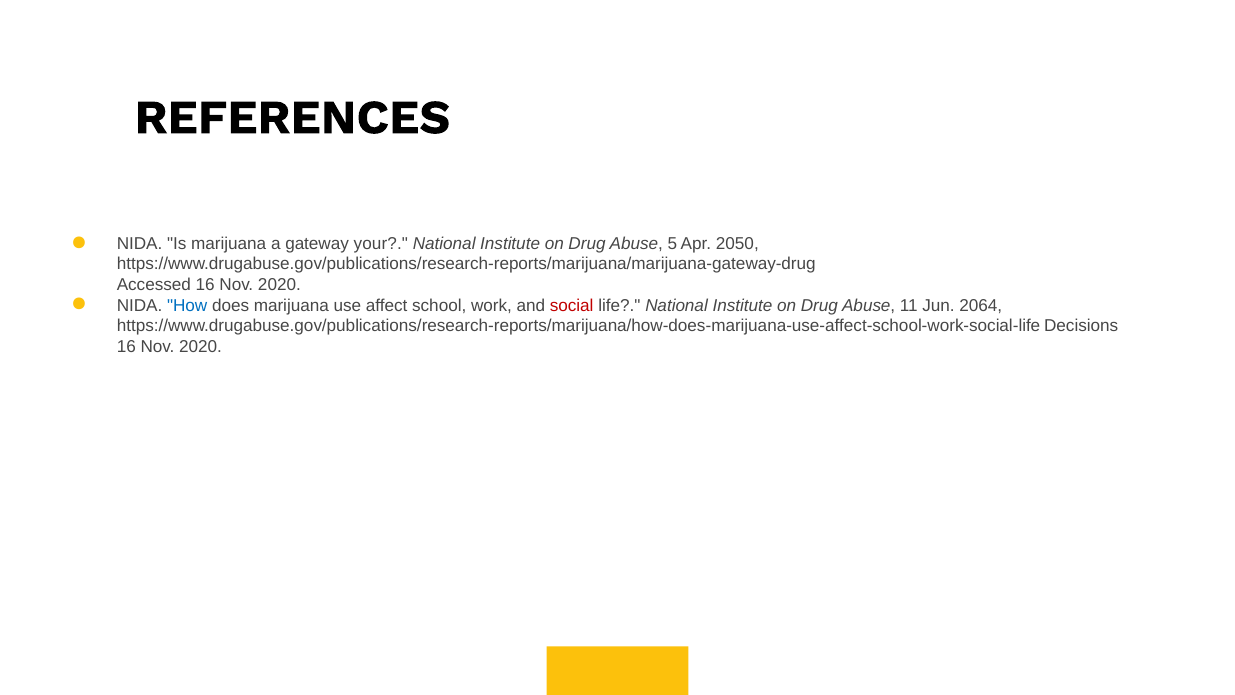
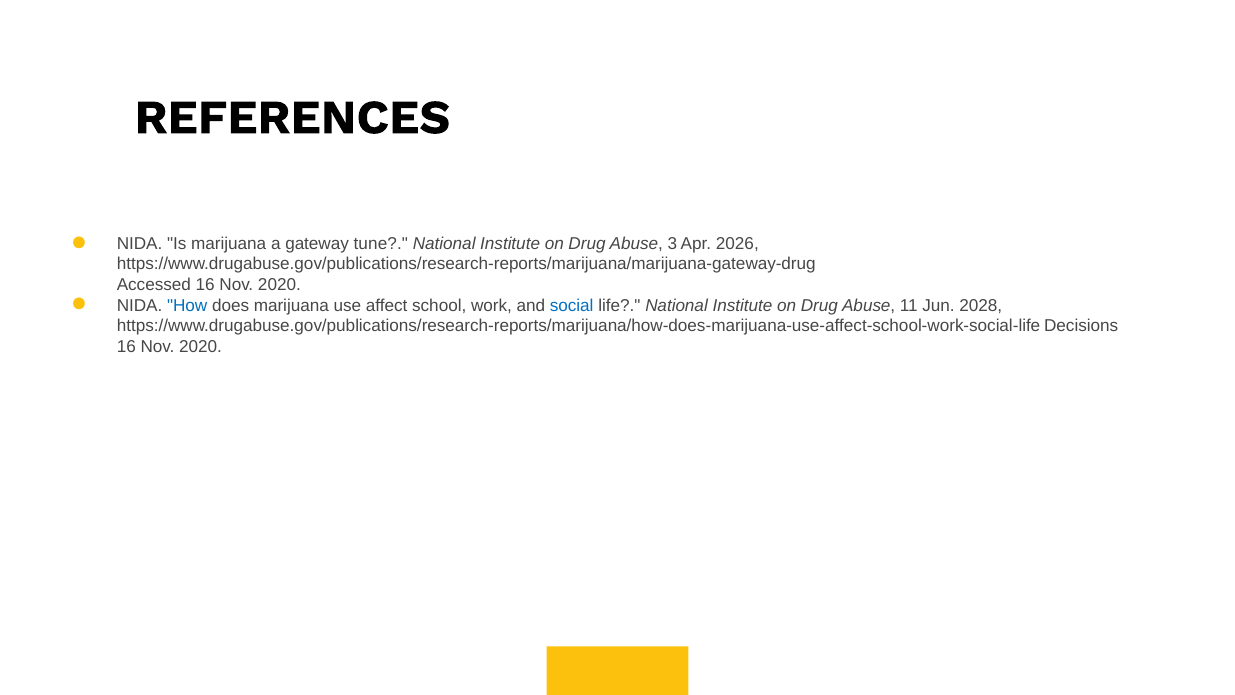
your: your -> tune
5: 5 -> 3
2050: 2050 -> 2026
social colour: red -> blue
2064: 2064 -> 2028
